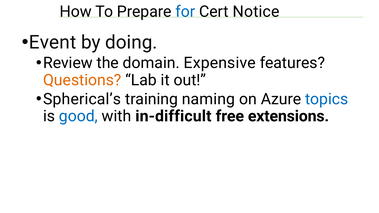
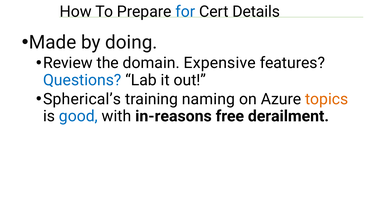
Notice: Notice -> Details
Event: Event -> Made
Questions colour: orange -> blue
topics colour: blue -> orange
in-difficult: in-difficult -> in-reasons
extensions: extensions -> derailment
